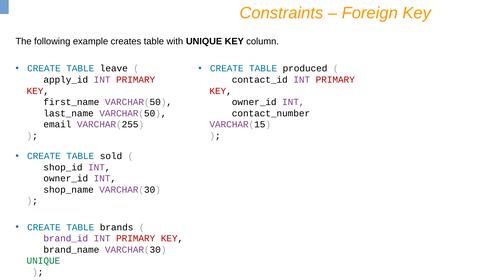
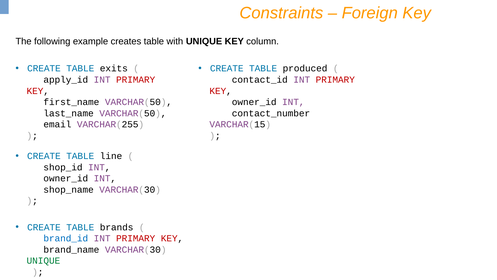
leave: leave -> exits
sold: sold -> line
brand_id colour: purple -> blue
